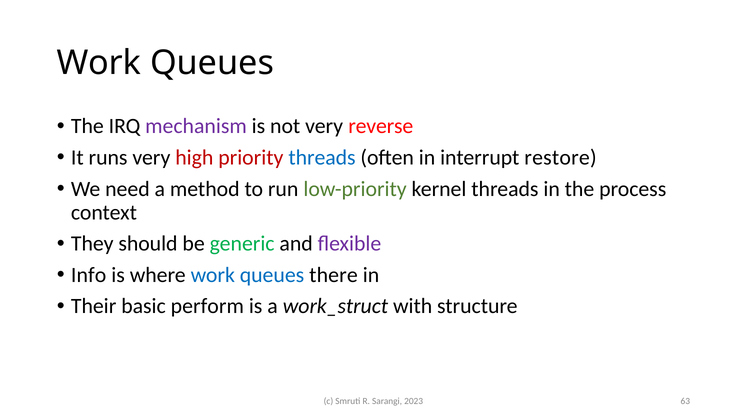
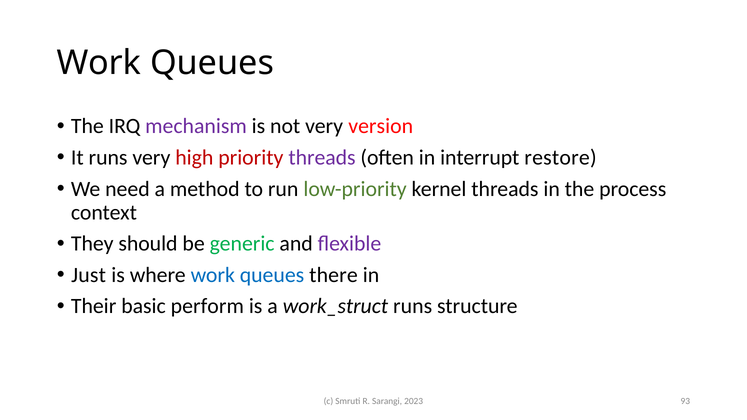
reverse: reverse -> version
threads at (322, 158) colour: blue -> purple
Info: Info -> Just
work_struct with: with -> runs
63: 63 -> 93
